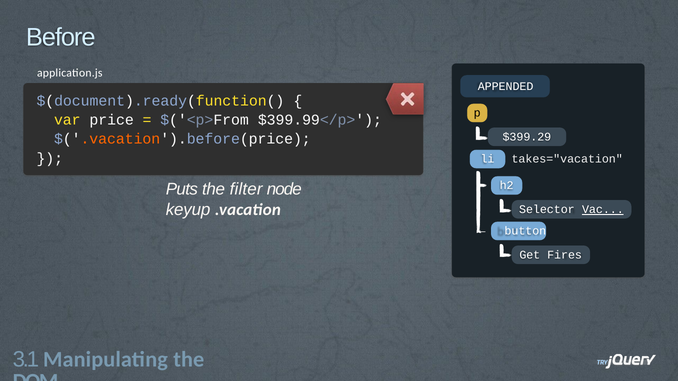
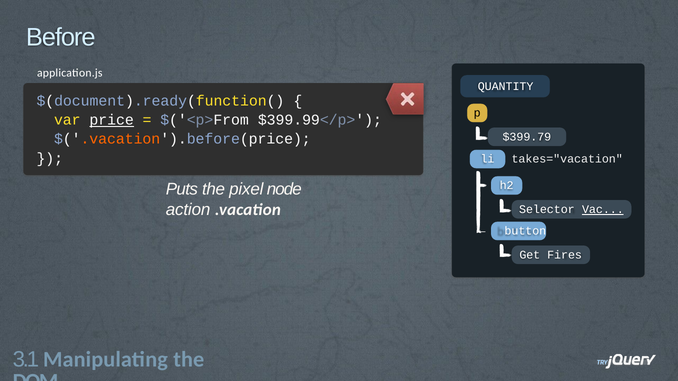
APPENDED: APPENDED -> QUANTITY
price underline: none -> present
$399.29: $399.29 -> $399.79
filter: filter -> pixel
keyup: keyup -> action
